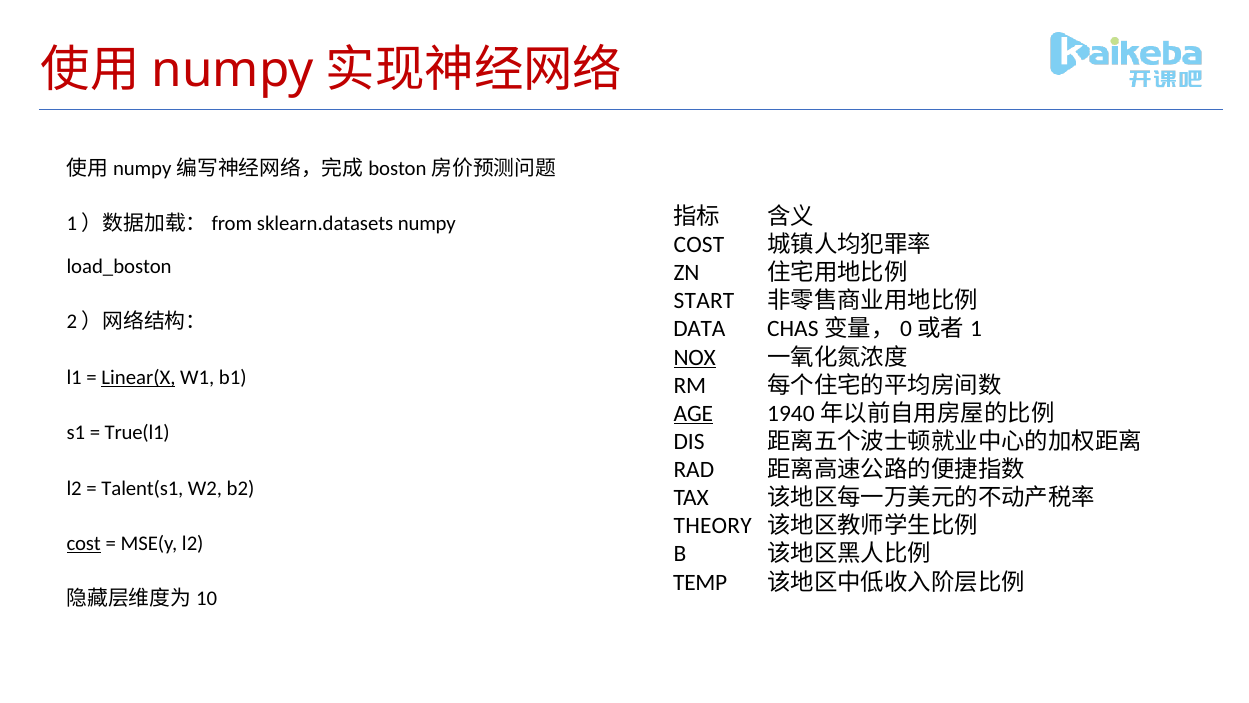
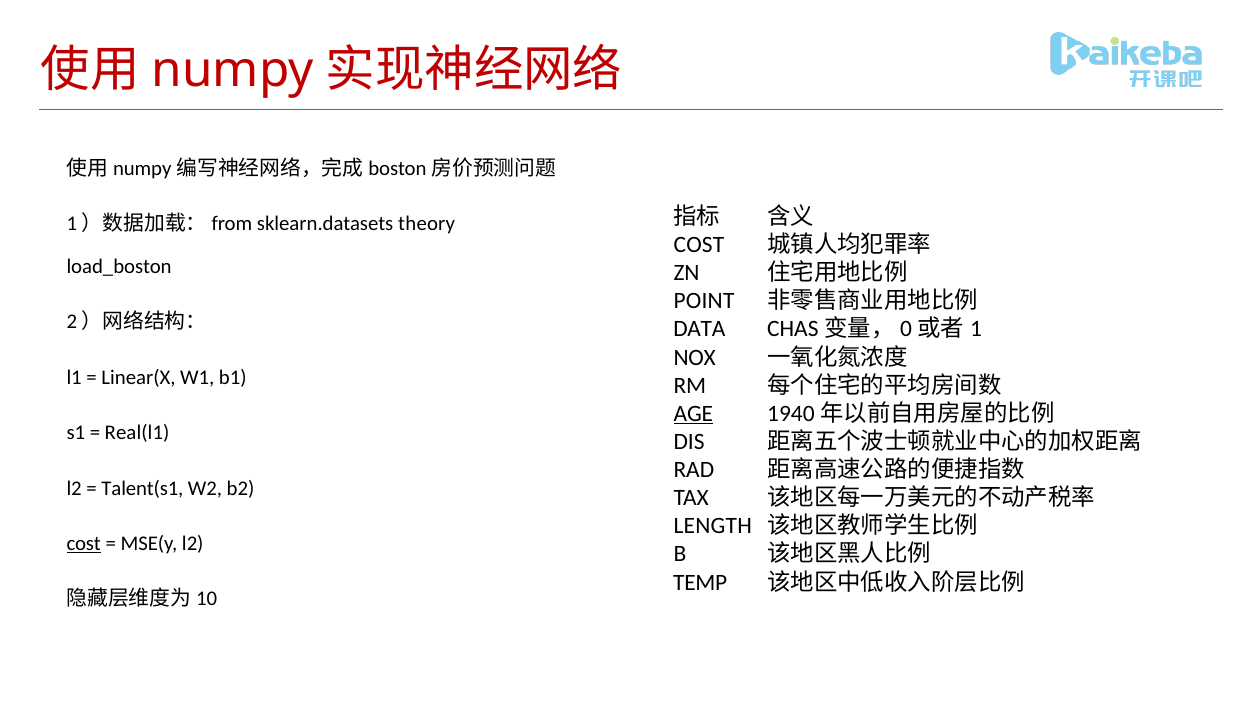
sklearn.datasets numpy: numpy -> theory
START: START -> POINT
NOX underline: present -> none
Linear(X underline: present -> none
True(l1: True(l1 -> Real(l1
THEORY: THEORY -> LENGTH
